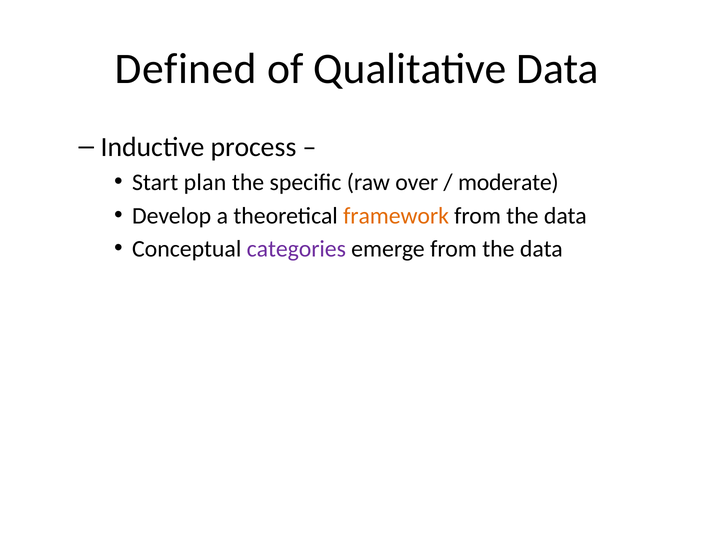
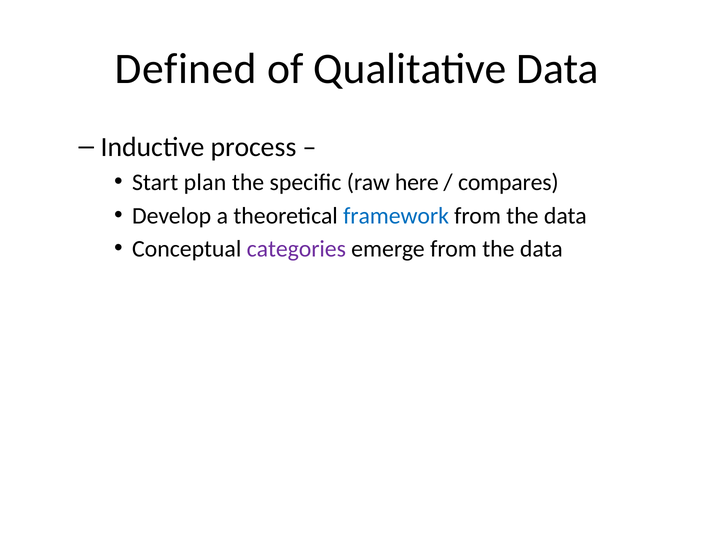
over: over -> here
moderate: moderate -> compares
framework colour: orange -> blue
